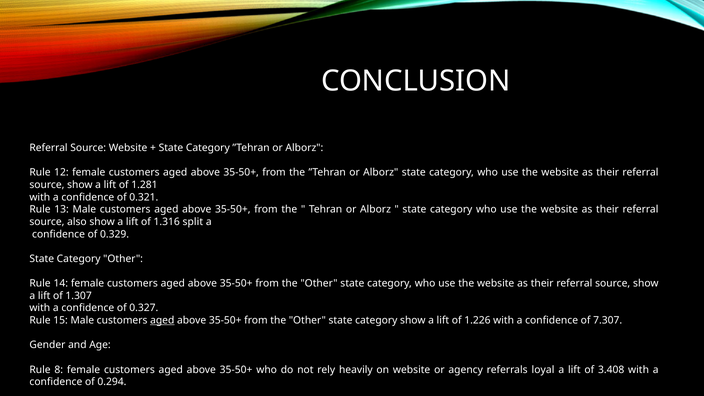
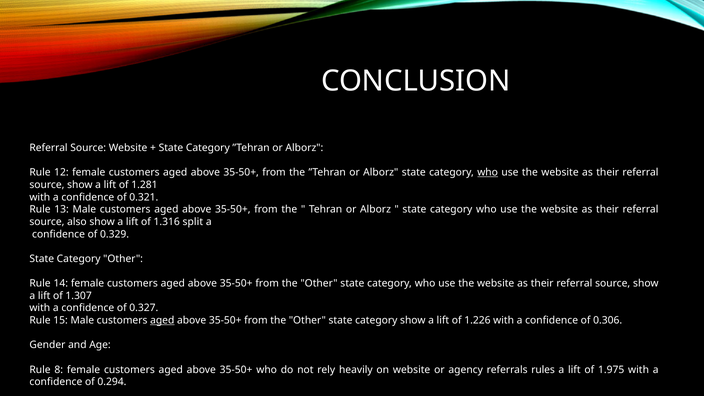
who at (488, 172) underline: none -> present
7.307: 7.307 -> 0.306
loyal: loyal -> rules
3.408: 3.408 -> 1.975
